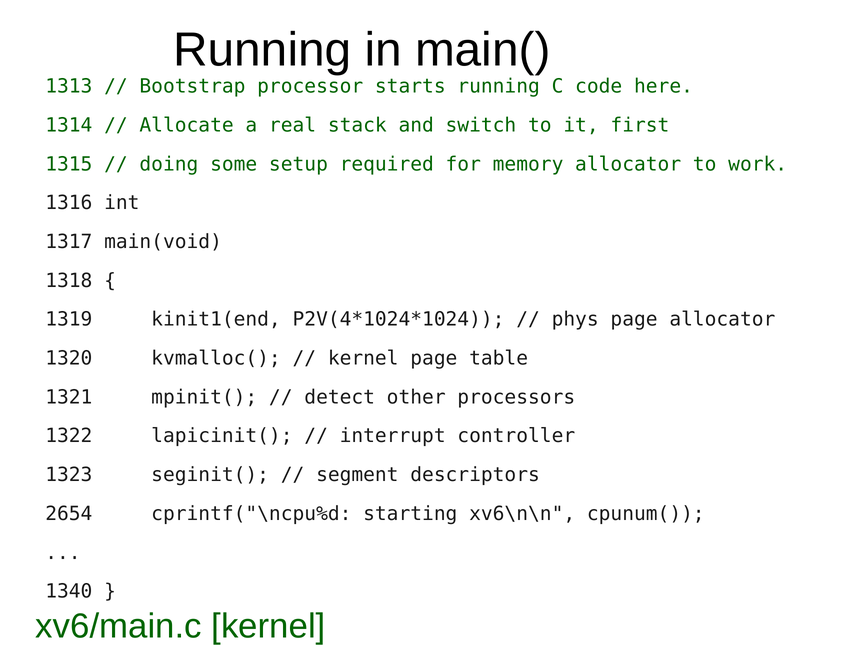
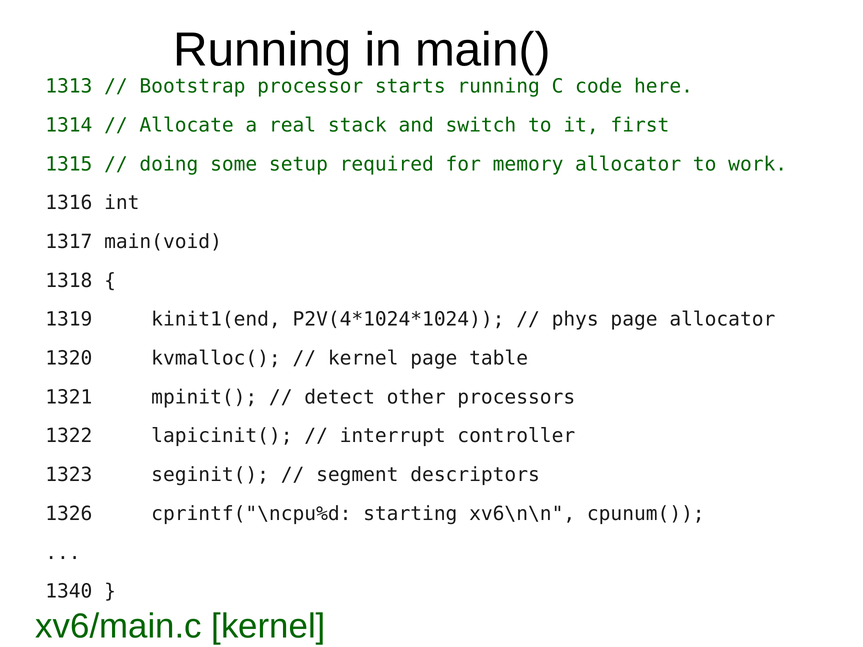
2654: 2654 -> 1326
